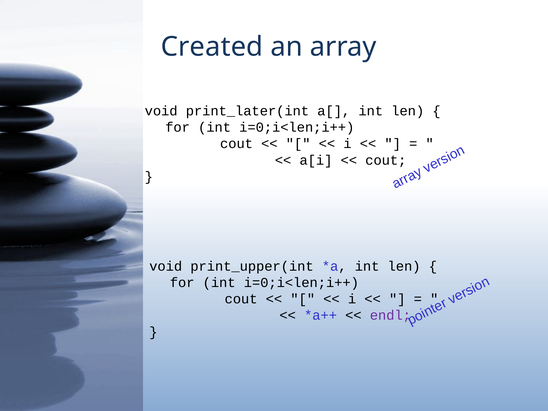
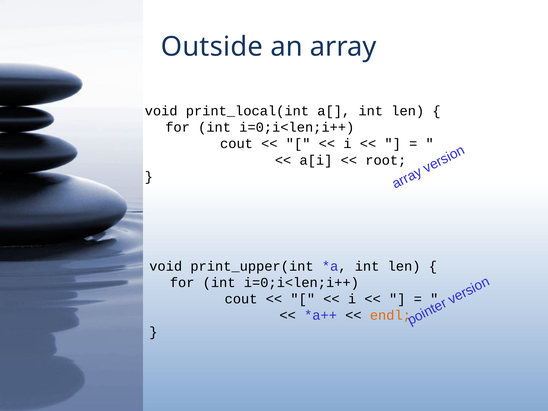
Created: Created -> Outside
print_later(int: print_later(int -> print_local(int
cout at (386, 160): cout -> root
endl colour: purple -> orange
